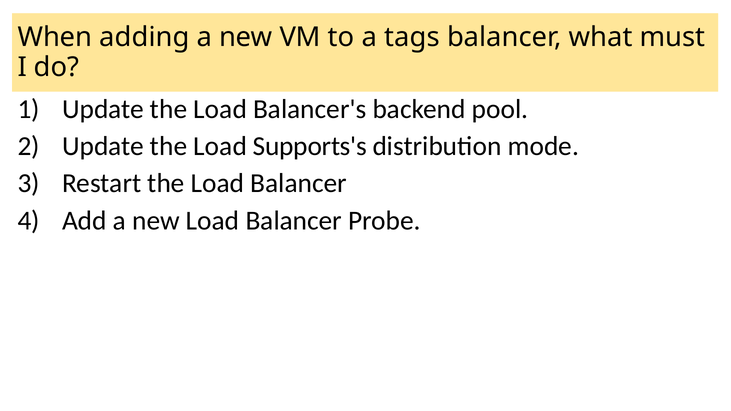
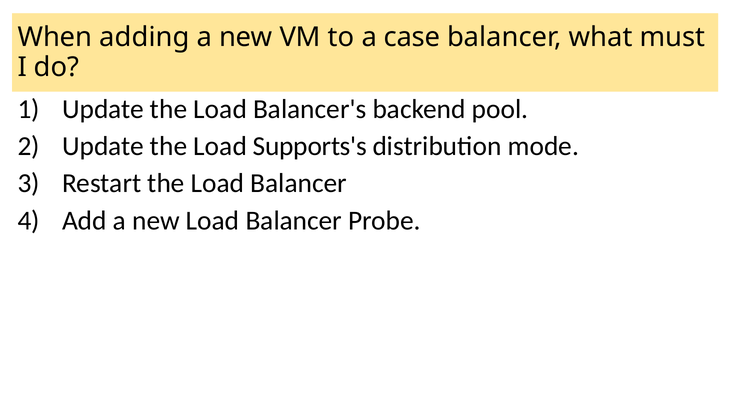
tags: tags -> case
